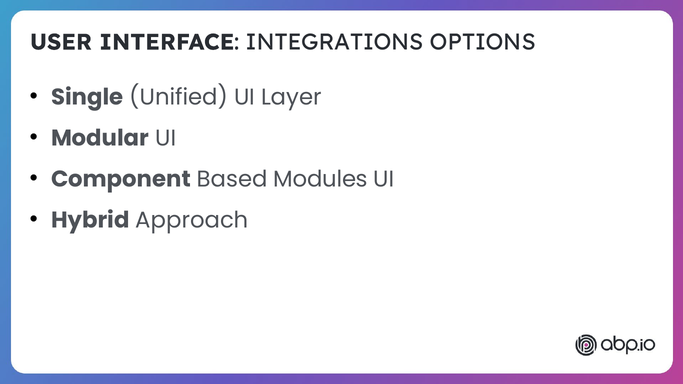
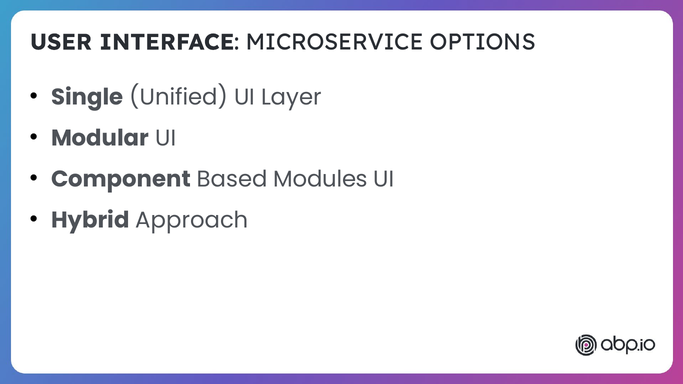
INTEGRATIONS: INTEGRATIONS -> MICROSERVICE
